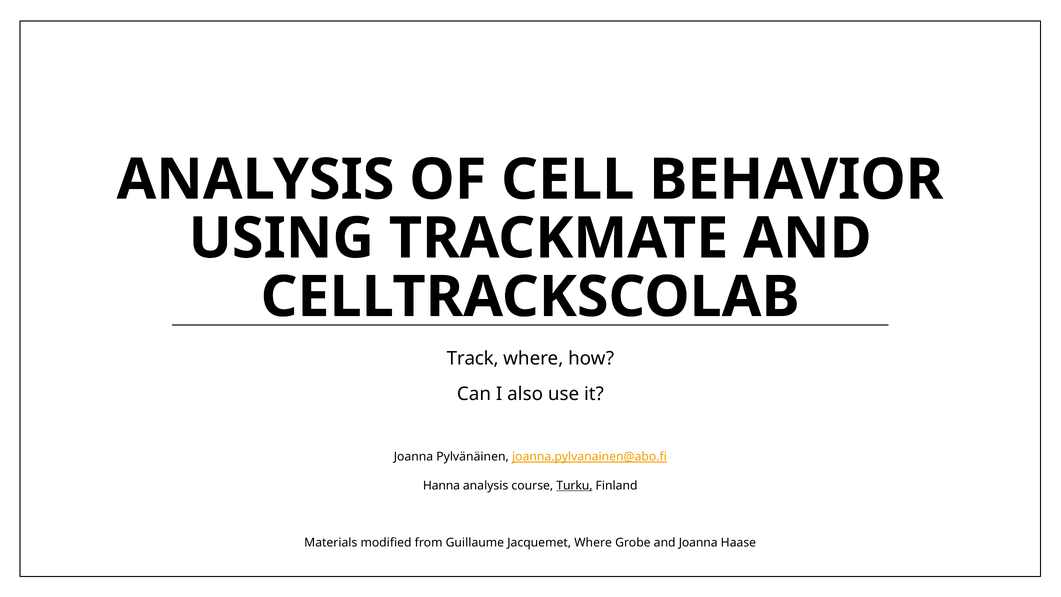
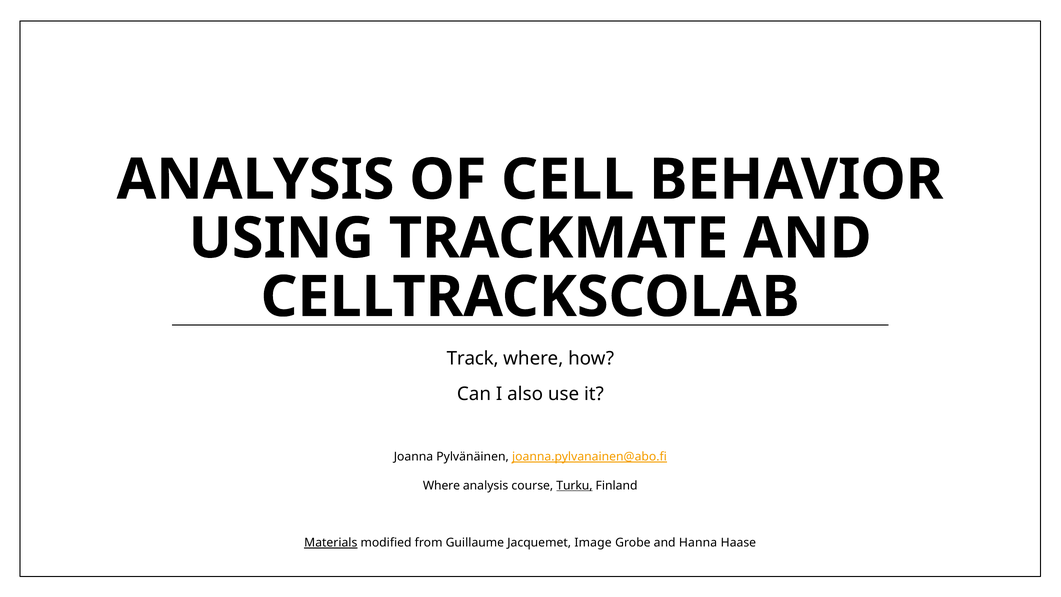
Hanna at (441, 485): Hanna -> Where
Materials underline: none -> present
Jacquemet Where: Where -> Image
and Joanna: Joanna -> Hanna
